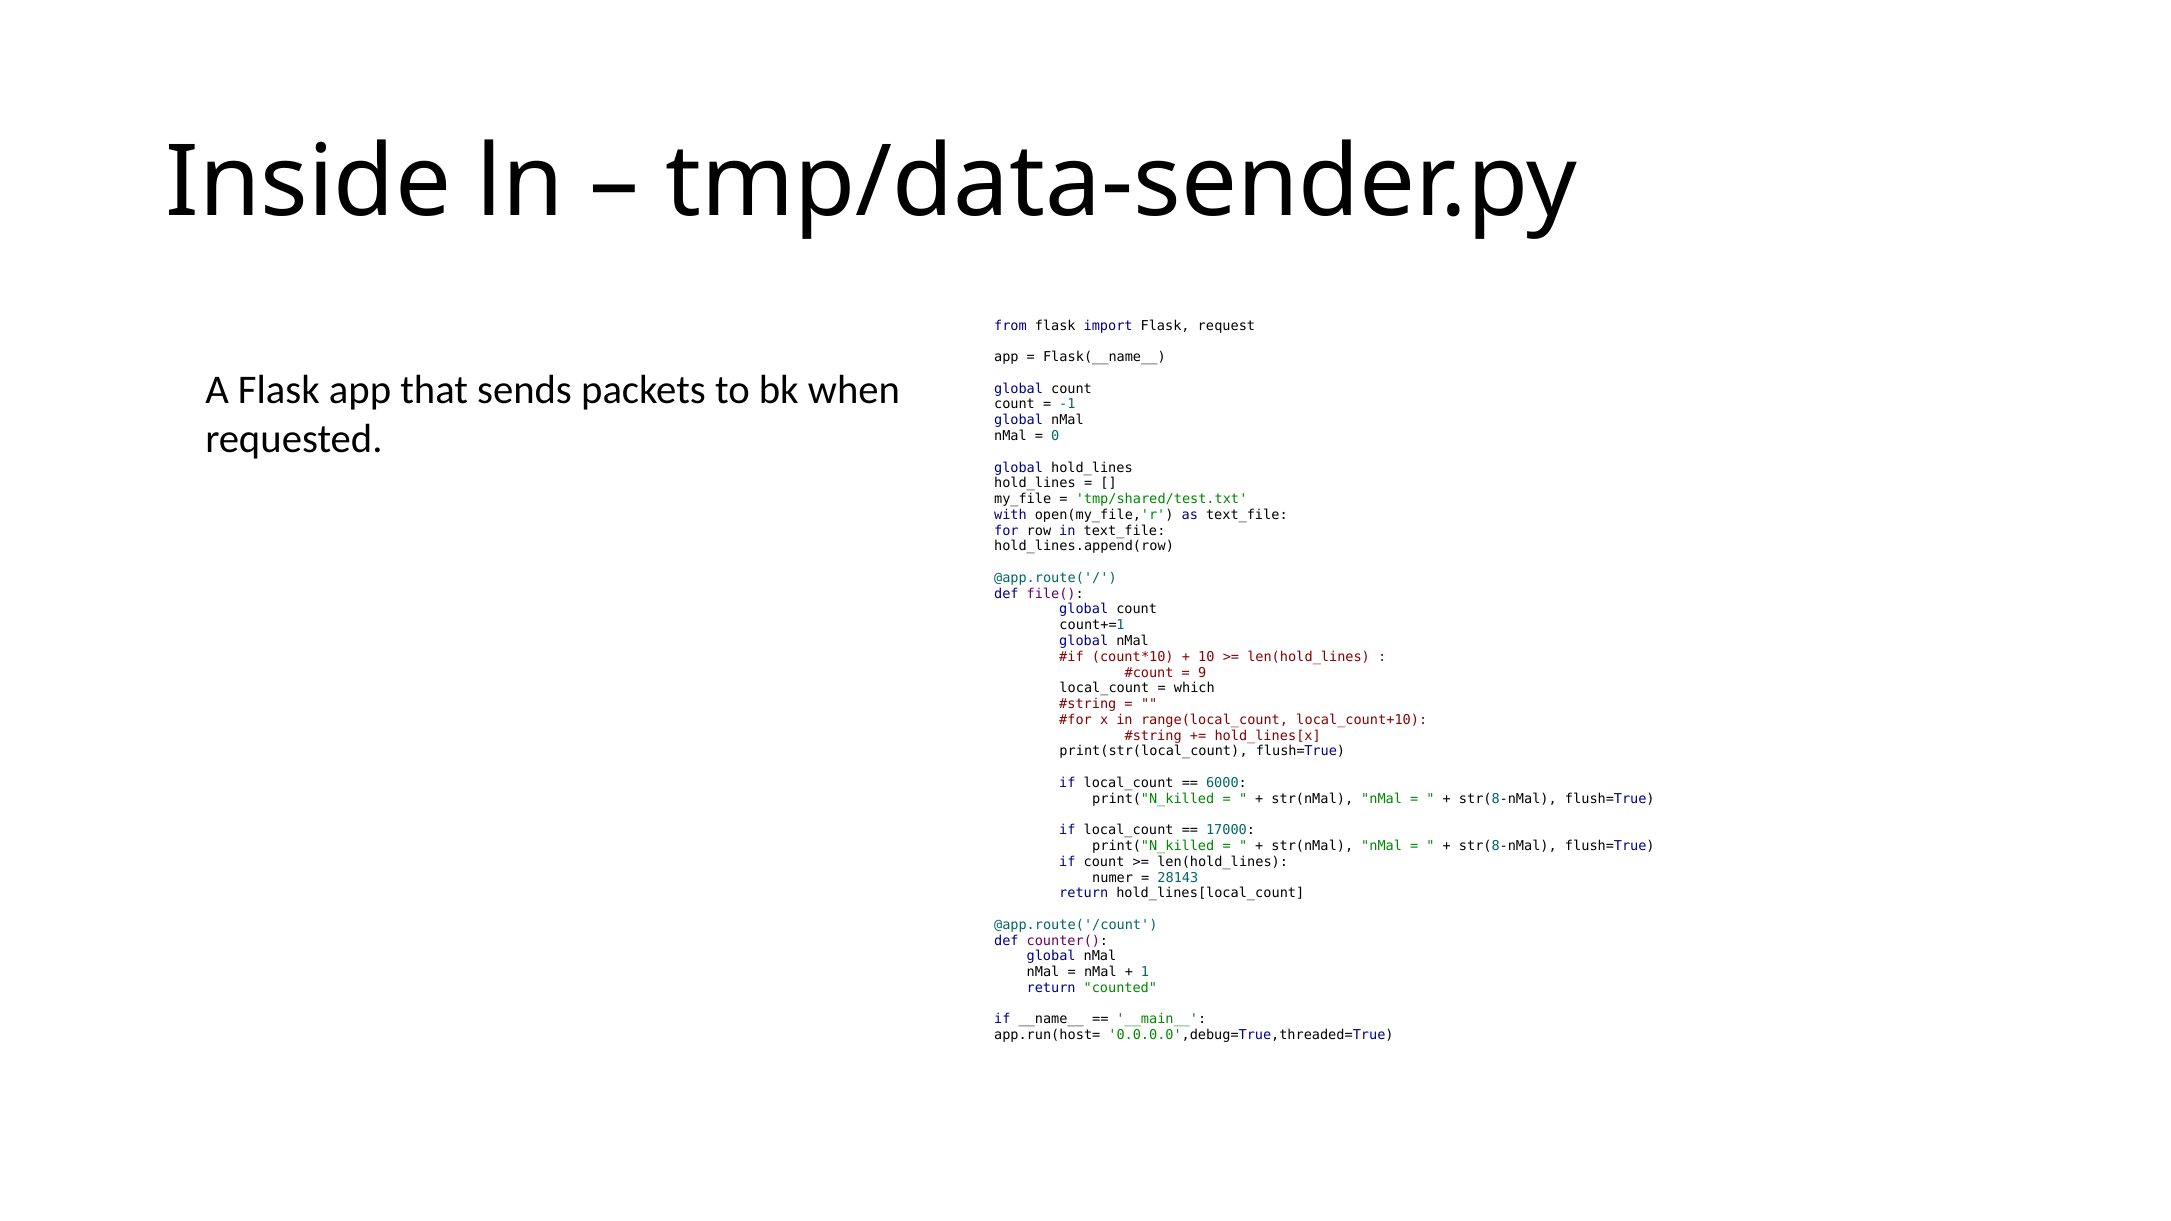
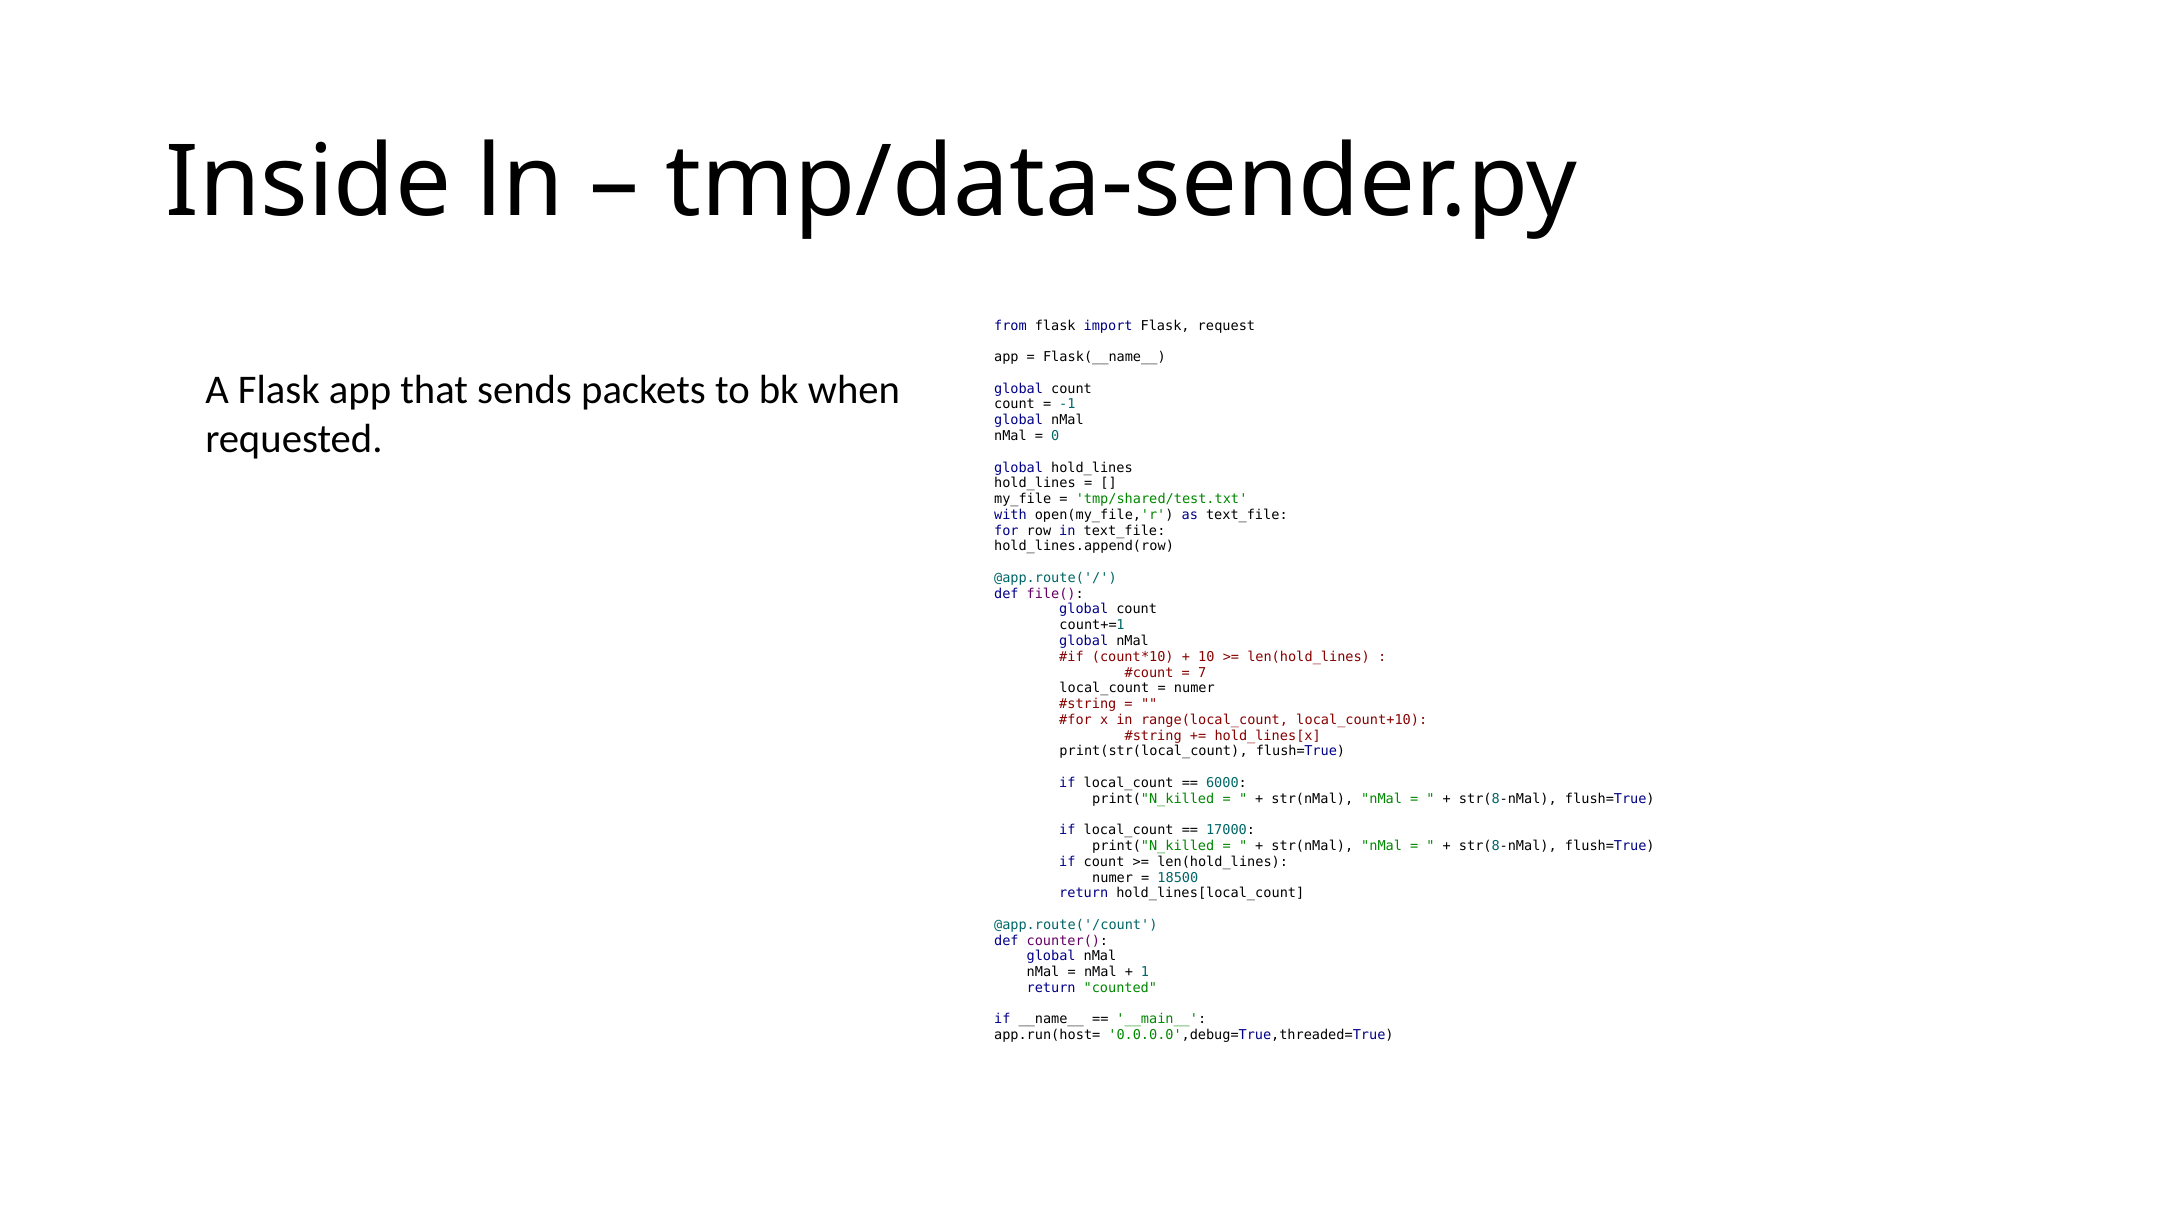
9: 9 -> 7
which at (1194, 688): which -> numer
28143: 28143 -> 18500
